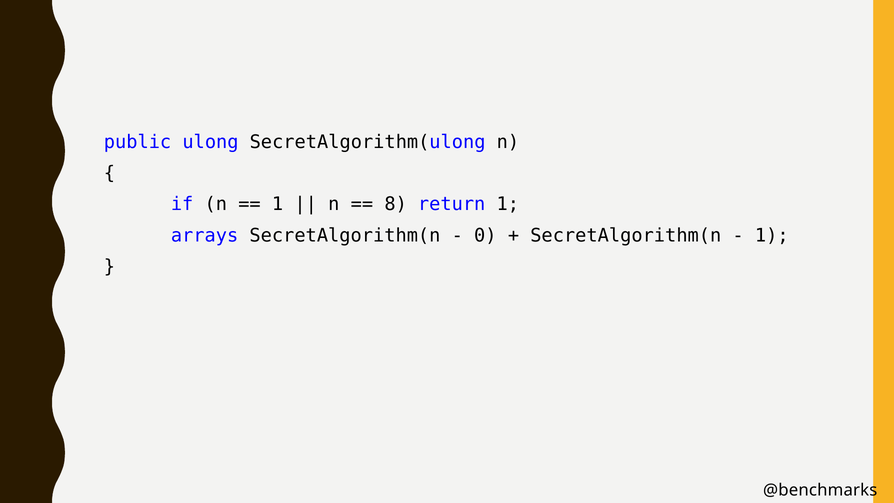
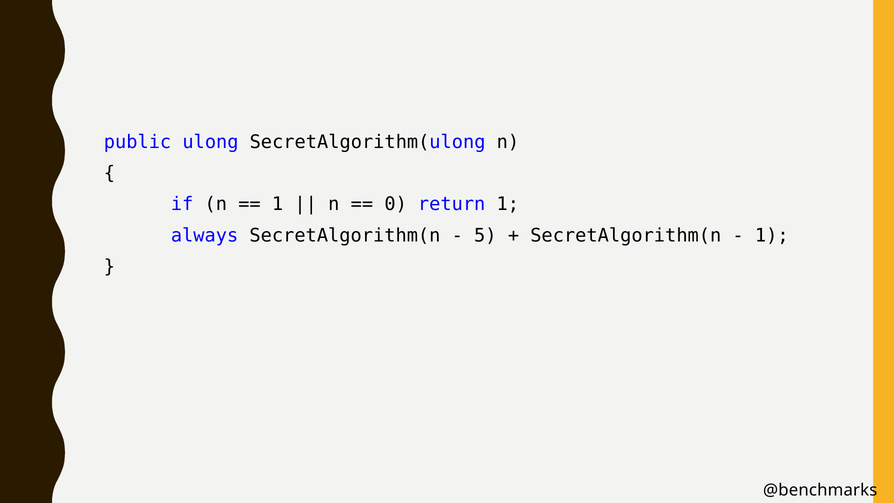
8: 8 -> 0
arrays: arrays -> always
0: 0 -> 5
